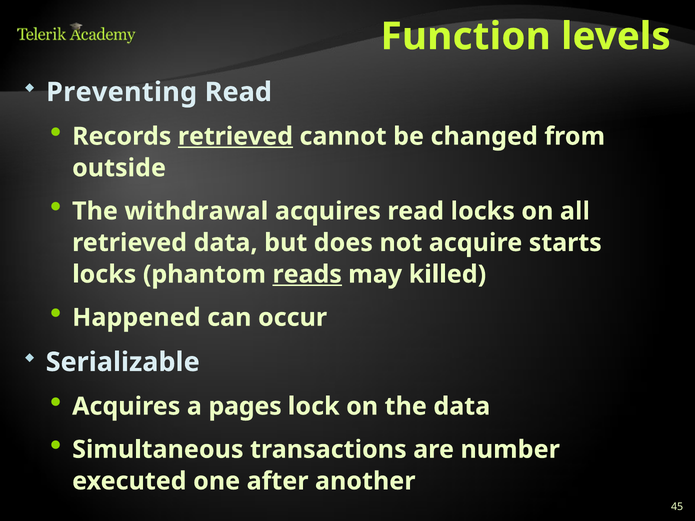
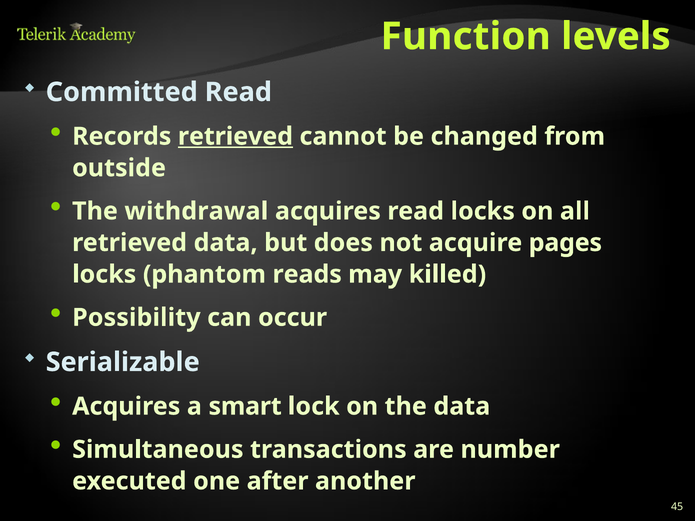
Preventing: Preventing -> Committed
starts: starts -> pages
reads underline: present -> none
Happened: Happened -> Possibility
pages: pages -> smart
